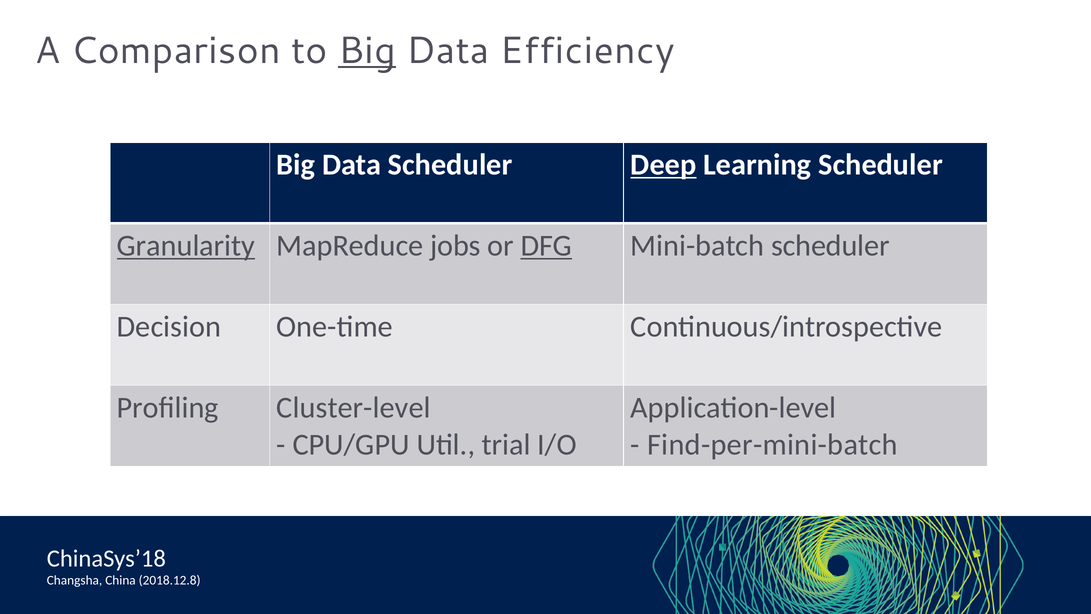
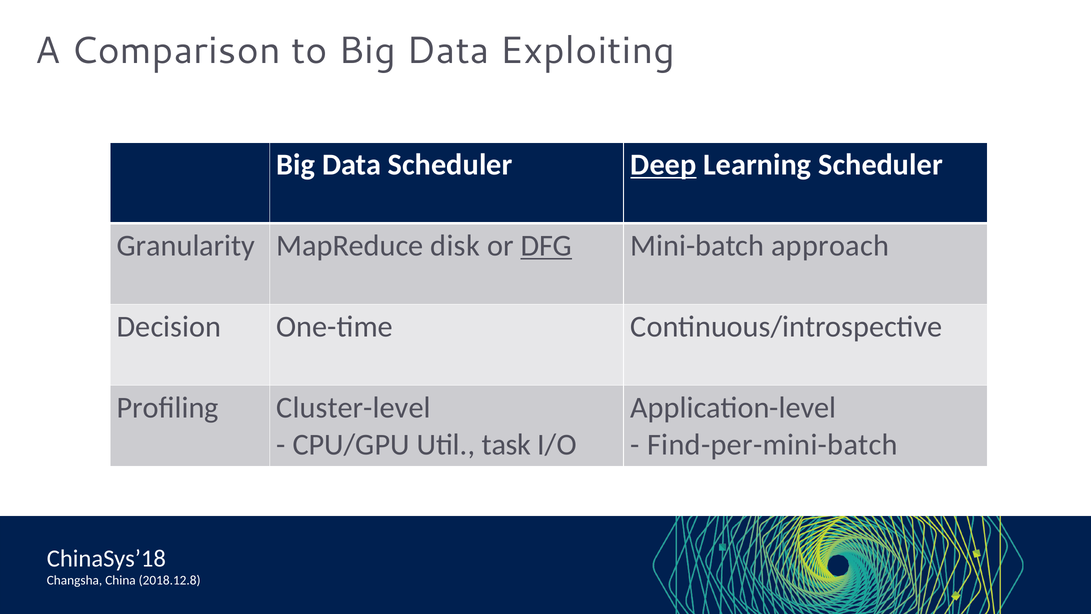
Big at (367, 51) underline: present -> none
Efficiency: Efficiency -> Exploiting
Granularity underline: present -> none
jobs: jobs -> disk
Mini-batch scheduler: scheduler -> approach
trial: trial -> task
